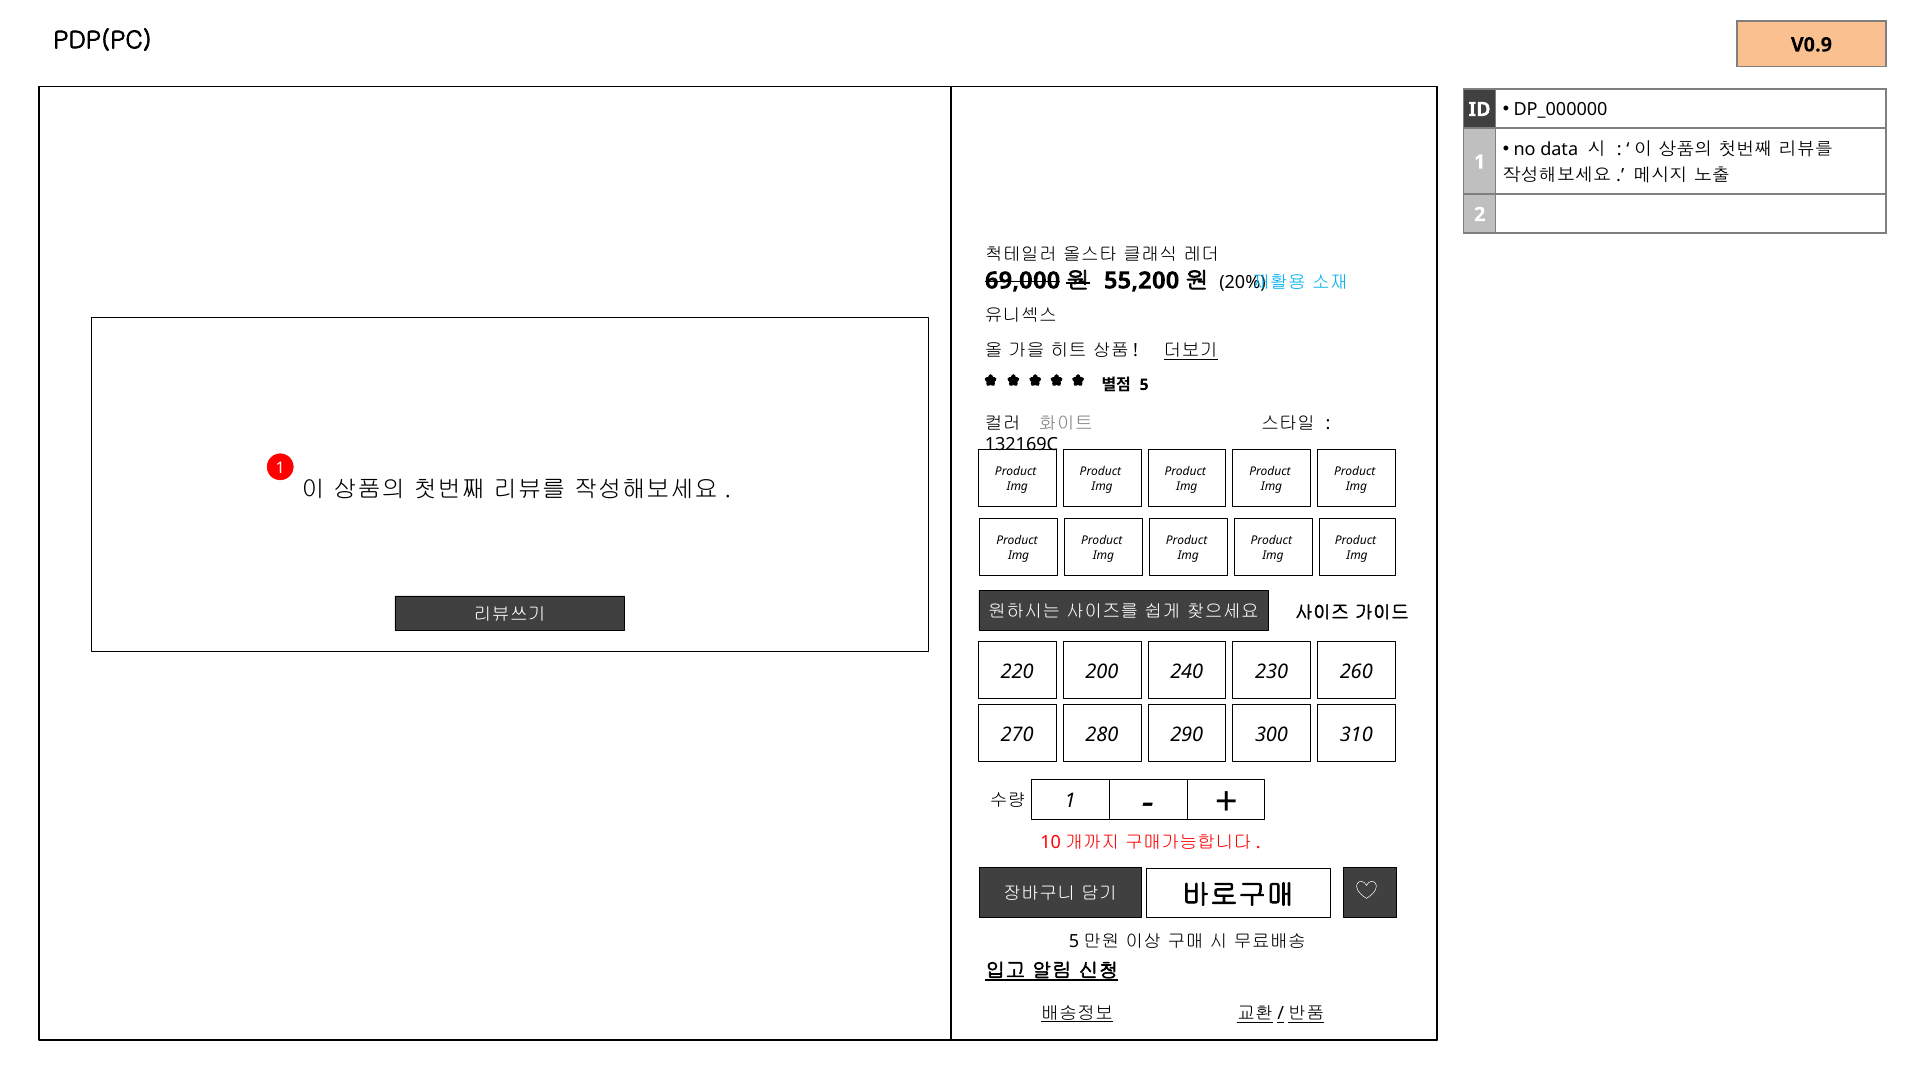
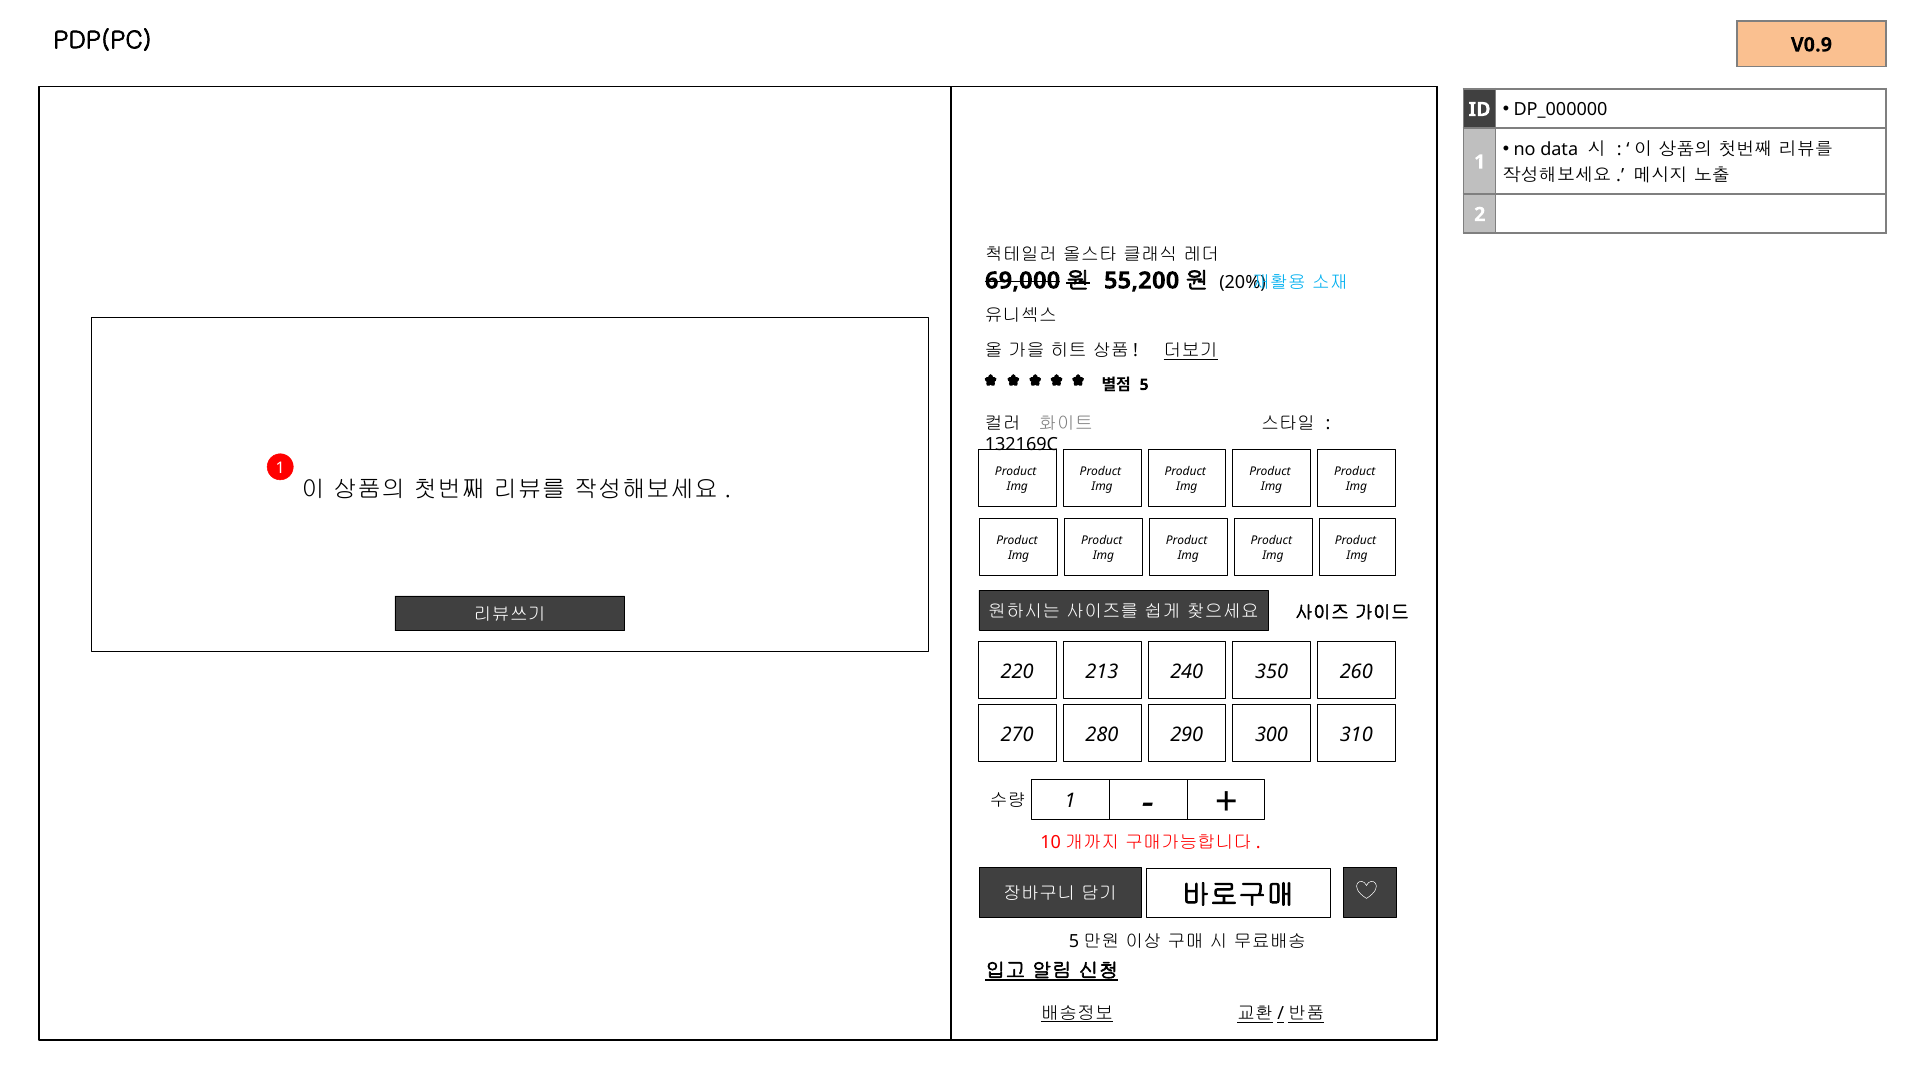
200: 200 -> 213
230: 230 -> 350
